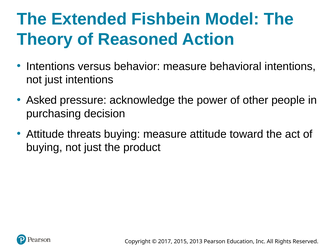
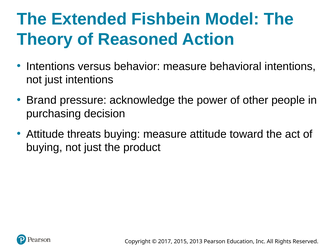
Asked: Asked -> Brand
